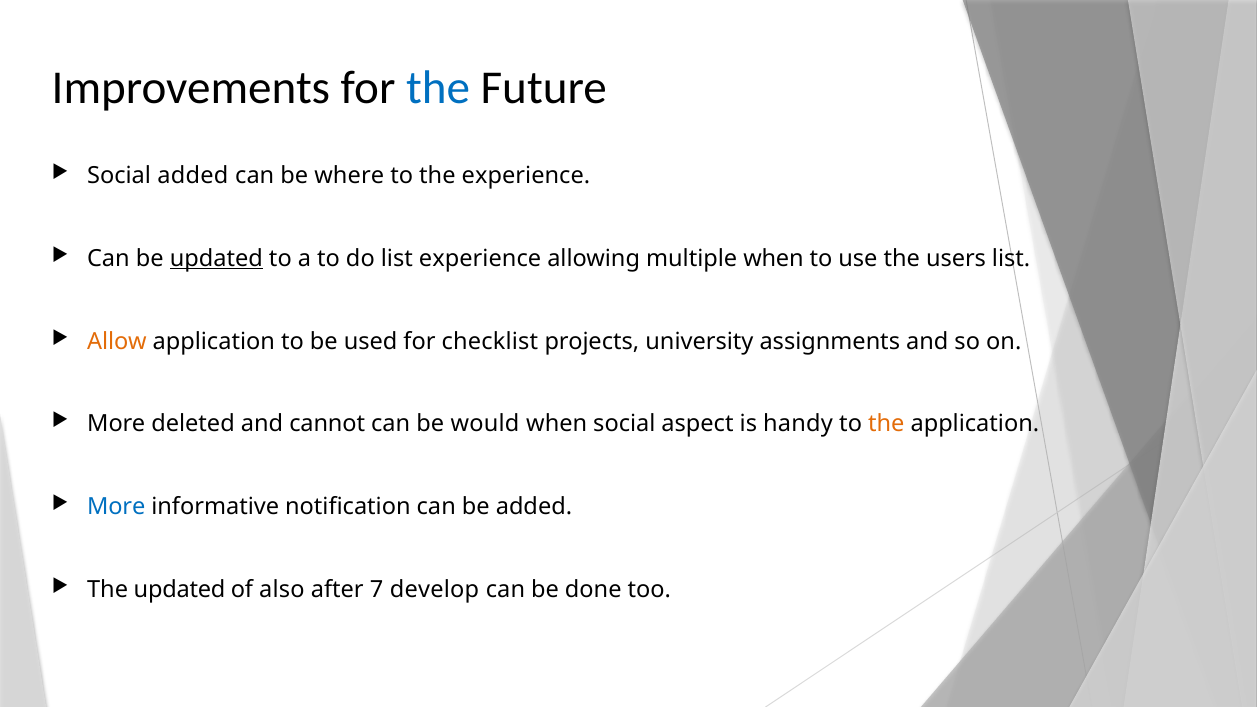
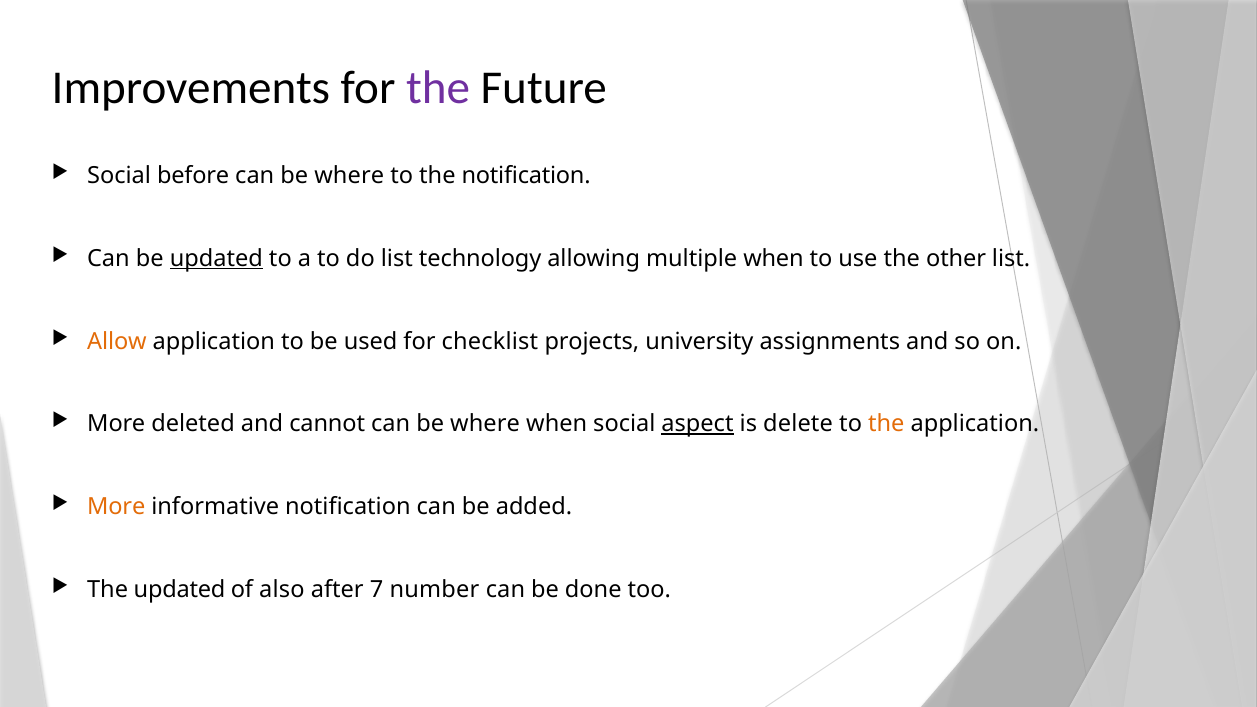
the at (438, 88) colour: blue -> purple
Social added: added -> before
the experience: experience -> notification
list experience: experience -> technology
users: users -> other
would at (485, 424): would -> where
aspect underline: none -> present
handy: handy -> delete
More at (116, 507) colour: blue -> orange
develop: develop -> number
